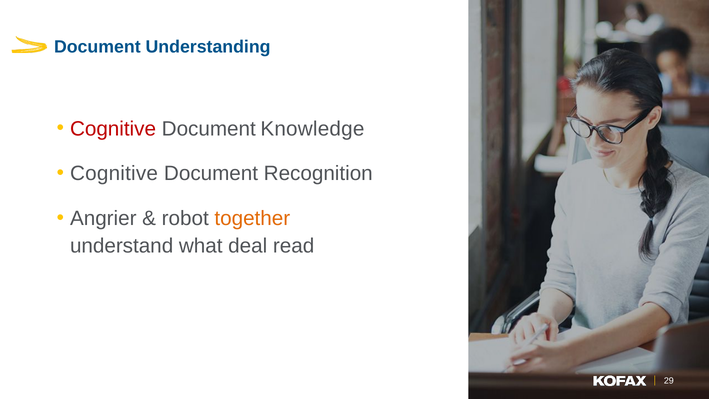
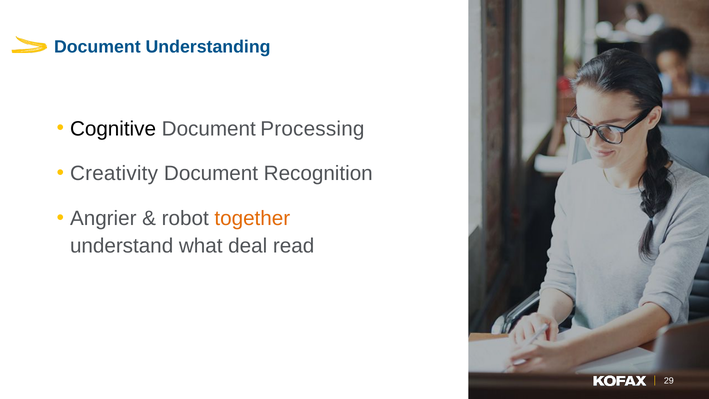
Cognitive at (113, 129) colour: red -> black
Knowledge: Knowledge -> Processing
Cognitive at (114, 174): Cognitive -> Creativity
